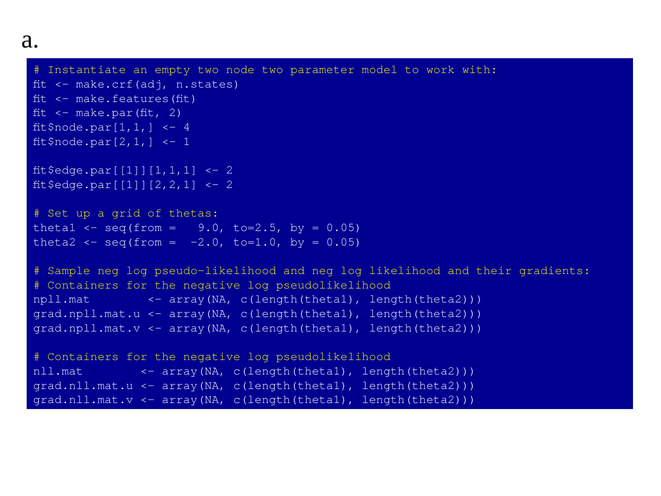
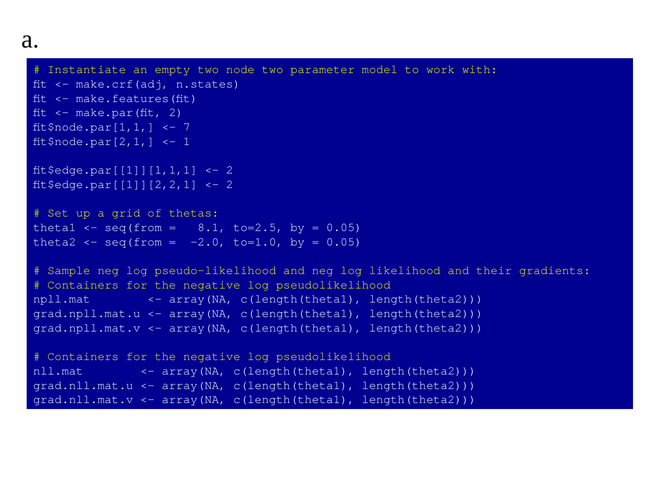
4: 4 -> 7
9.0: 9.0 -> 8.1
